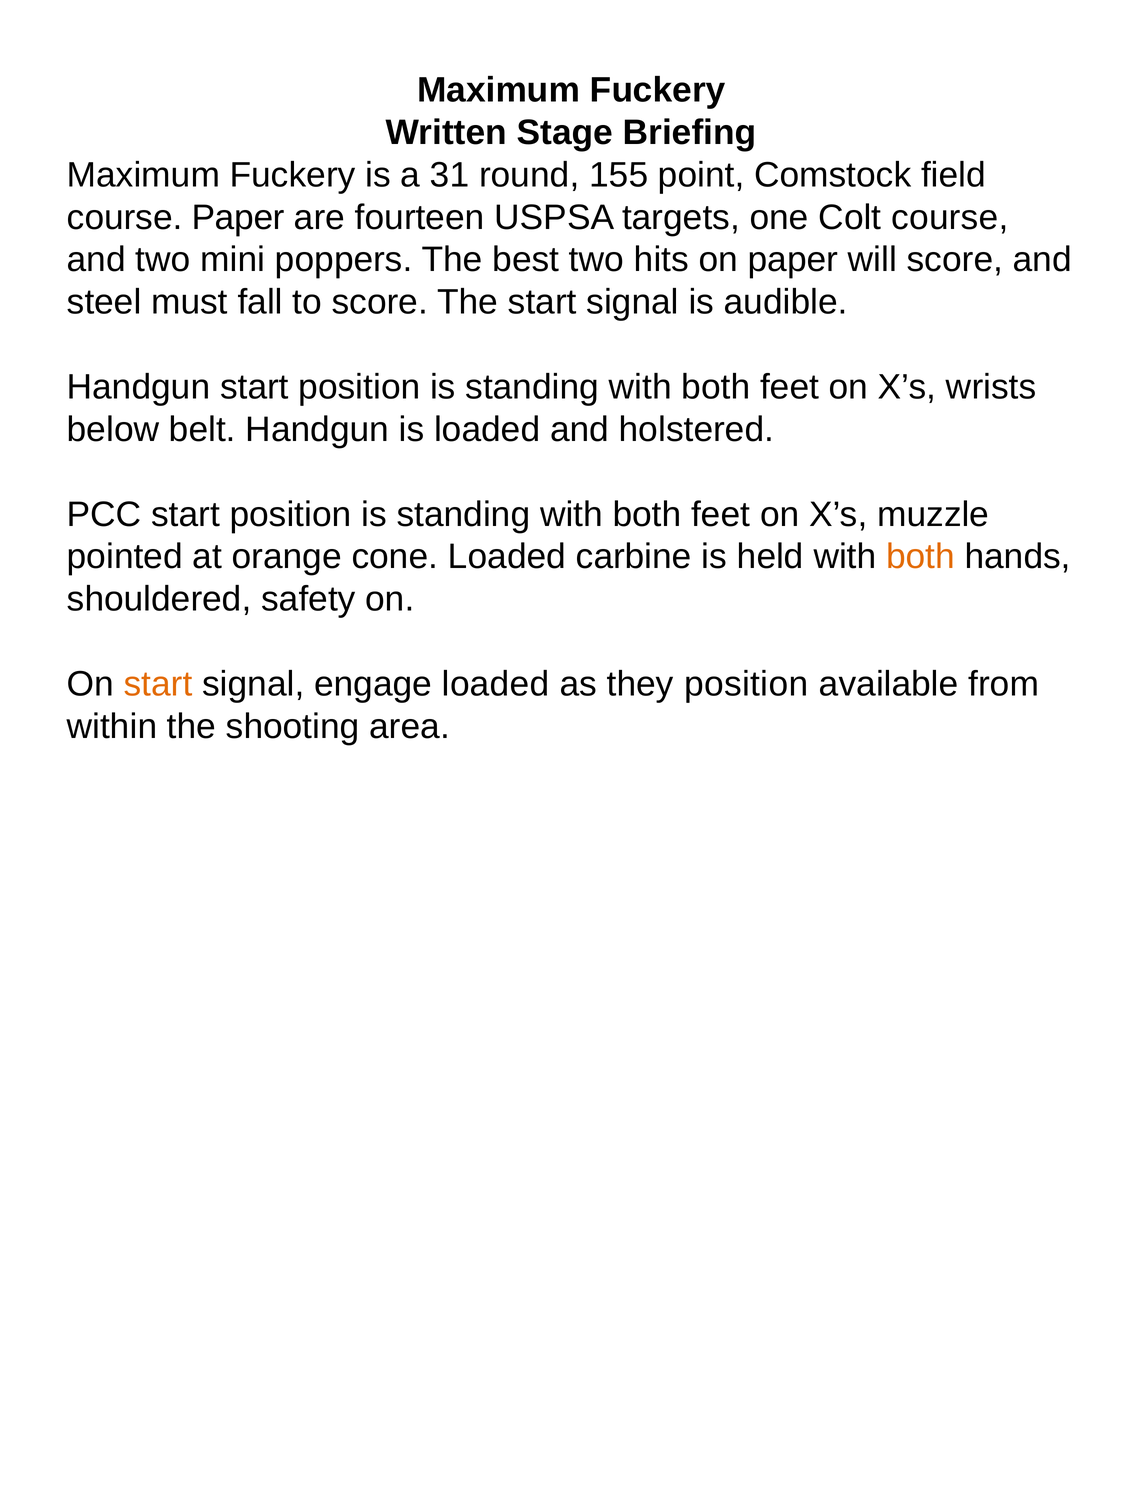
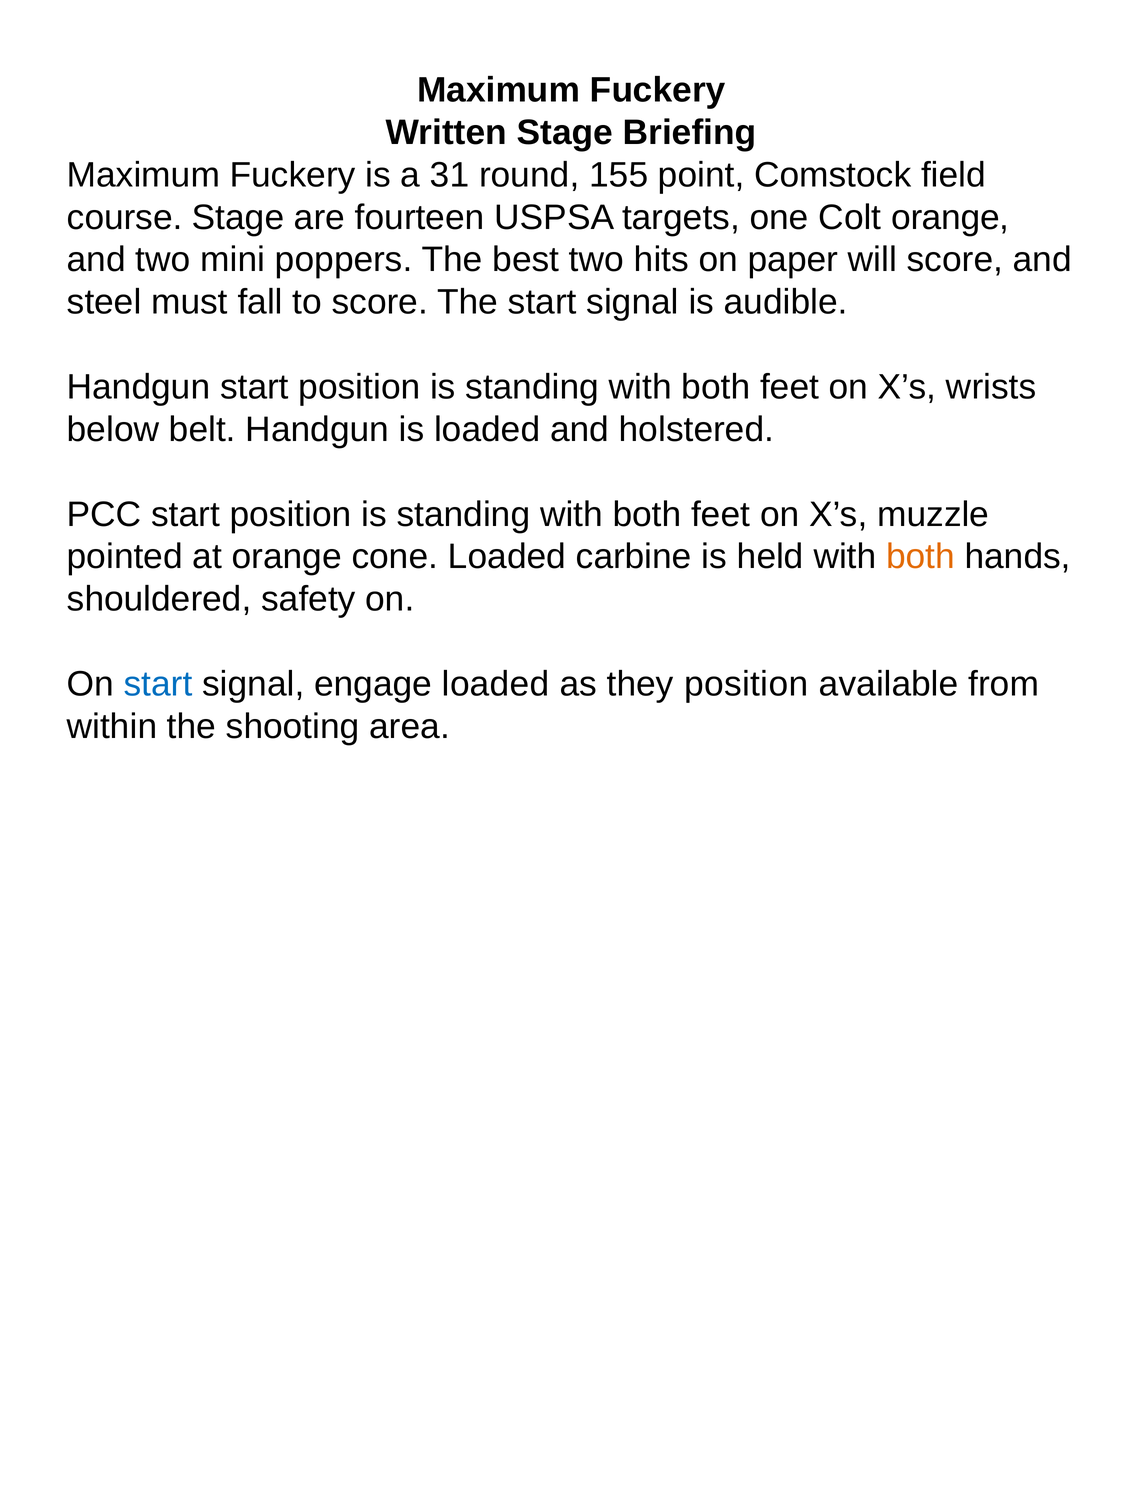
course Paper: Paper -> Stage
Colt course: course -> orange
start at (158, 684) colour: orange -> blue
